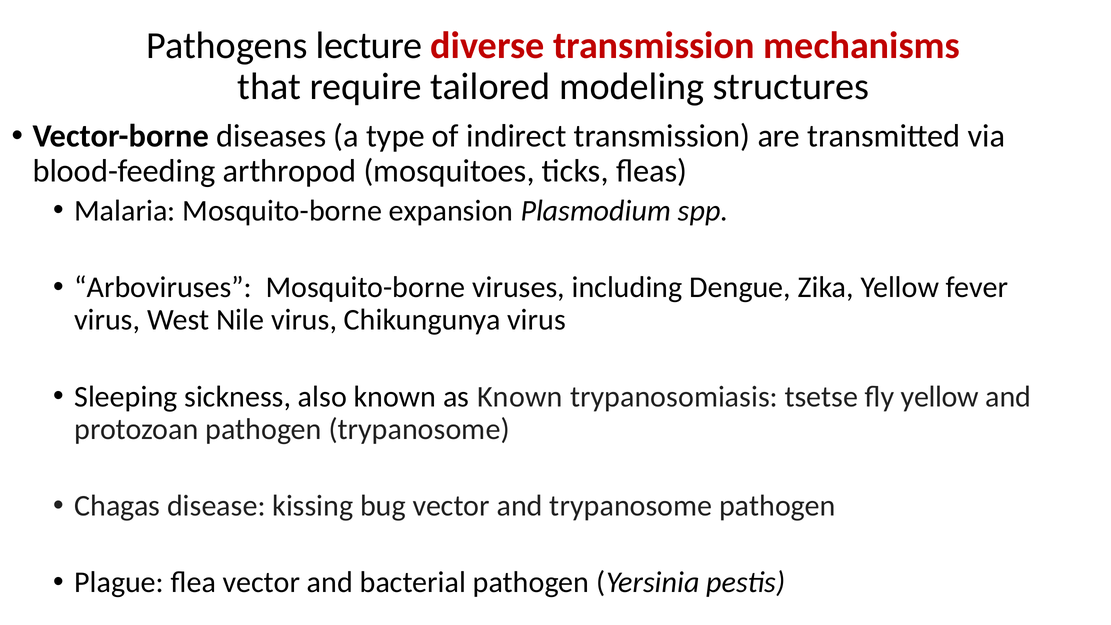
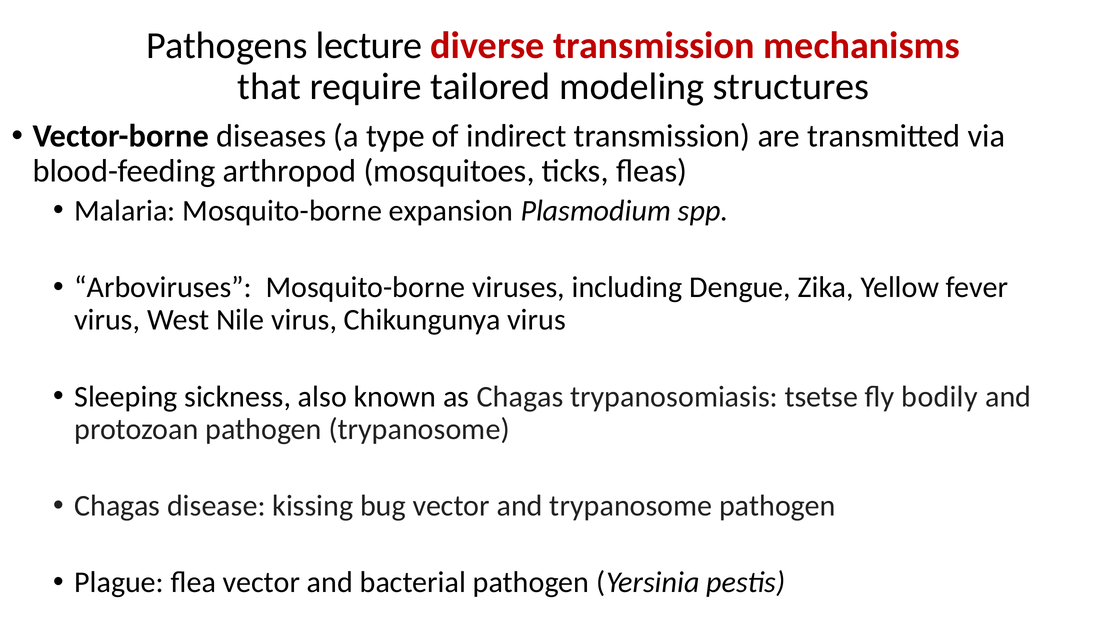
as Known: Known -> Chagas
fly yellow: yellow -> bodily
